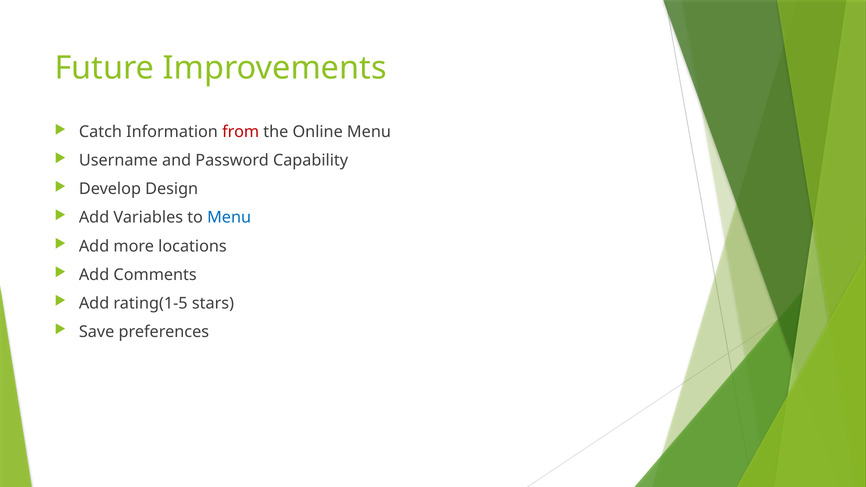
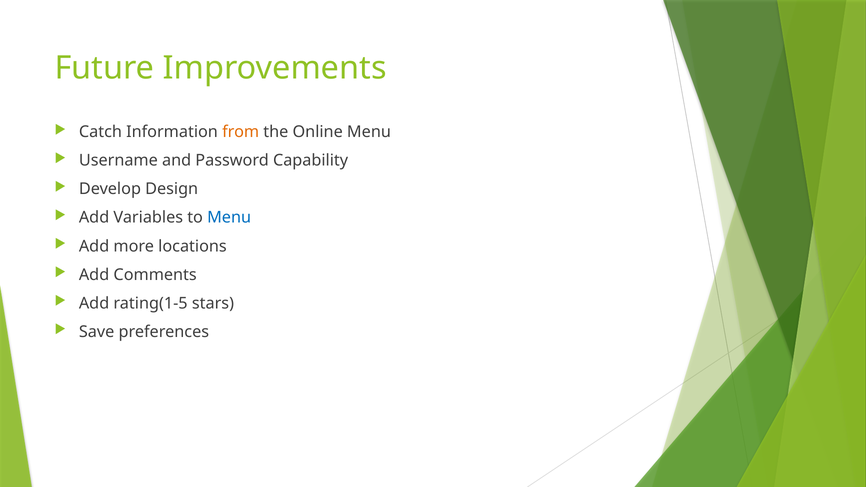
from colour: red -> orange
